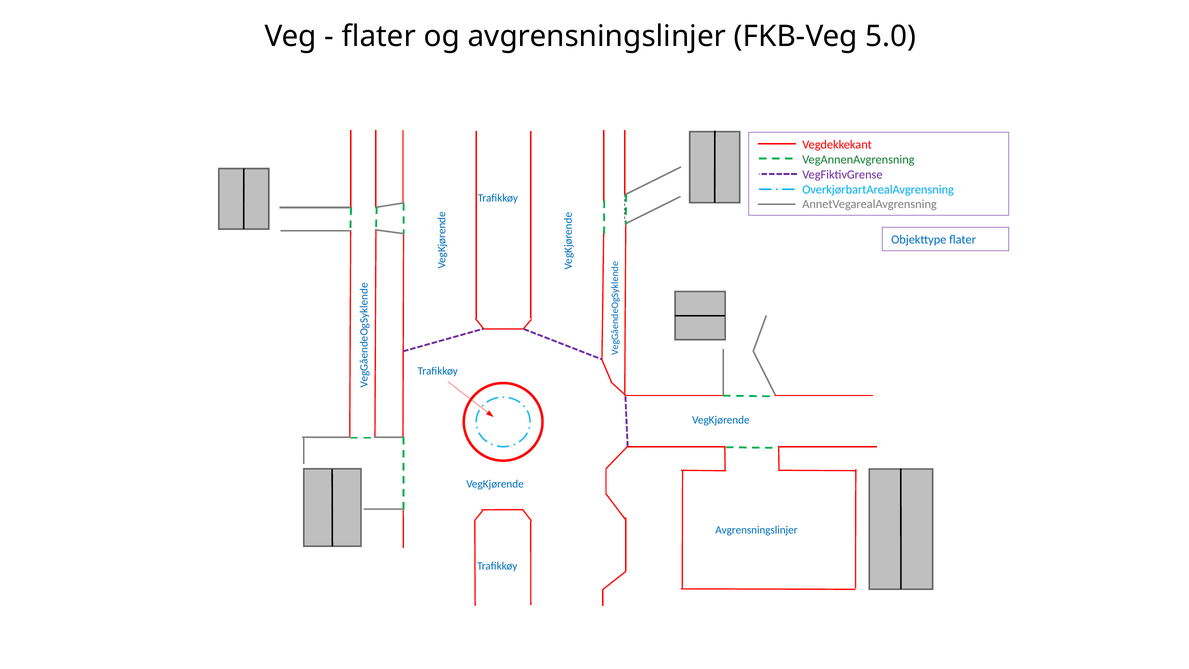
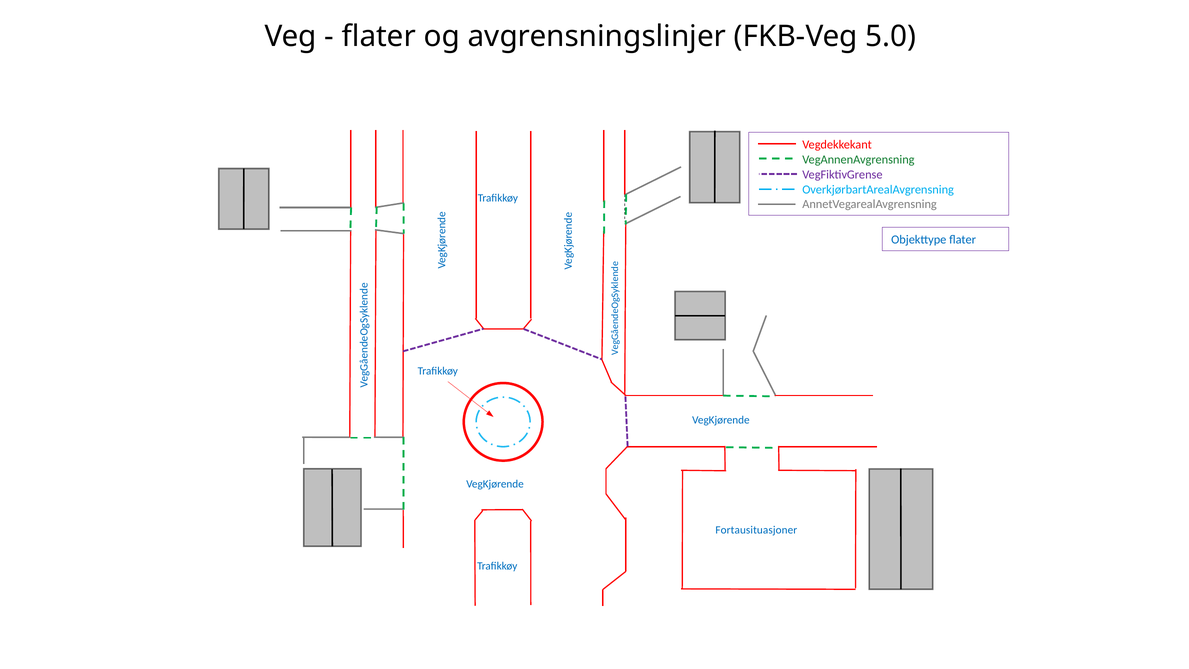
Avgrensningslinjer at (756, 530): Avgrensningslinjer -> Fortausituasjoner
